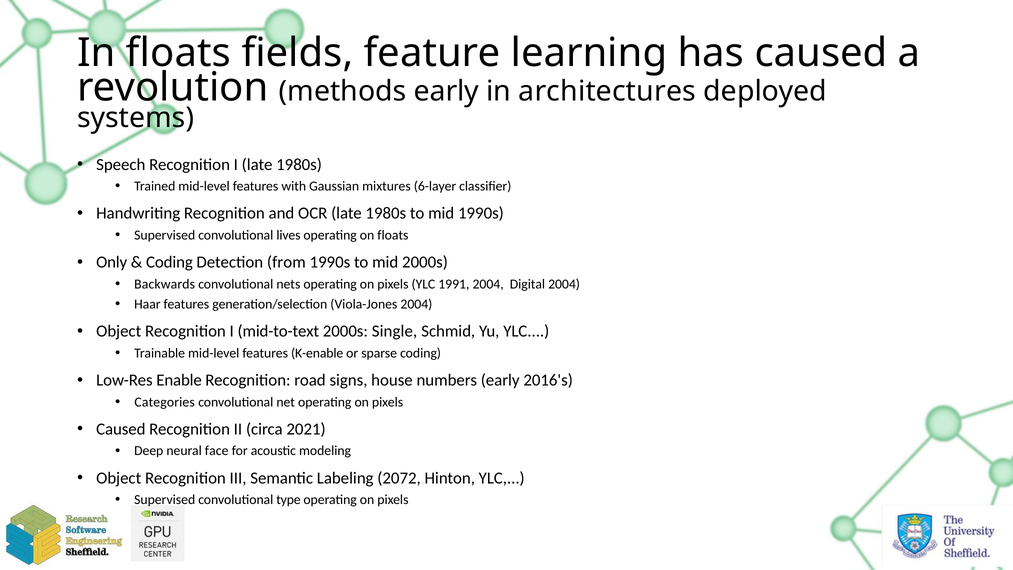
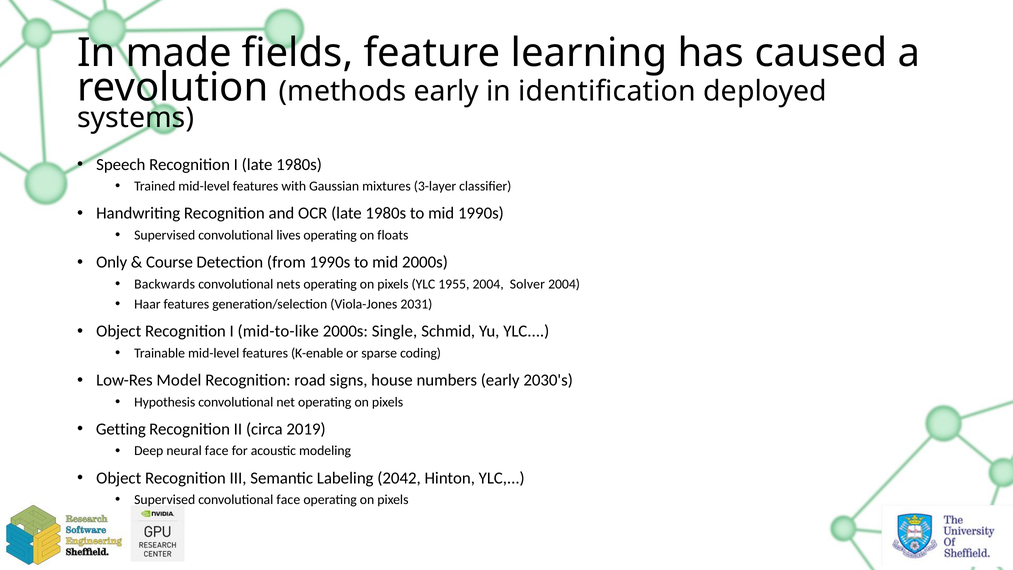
In floats: floats -> made
architectures: architectures -> identification
6-layer: 6-layer -> 3-layer
Coding at (169, 262): Coding -> Course
1991: 1991 -> 1955
Digital: Digital -> Solver
Viola-Jones 2004: 2004 -> 2031
mid-to-text: mid-to-text -> mid-to-like
Enable: Enable -> Model
2016's: 2016's -> 2030's
Categories: Categories -> Hypothesis
Caused at (121, 429): Caused -> Getting
2021: 2021 -> 2019
2072: 2072 -> 2042
convolutional type: type -> face
